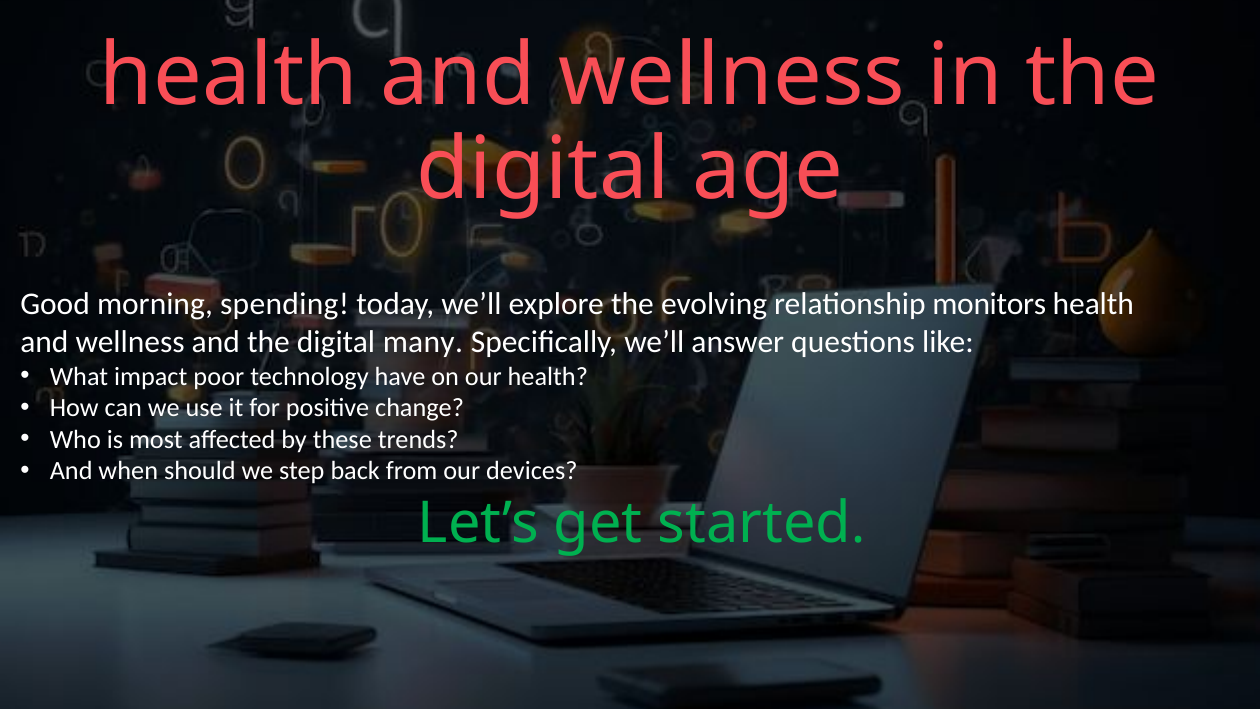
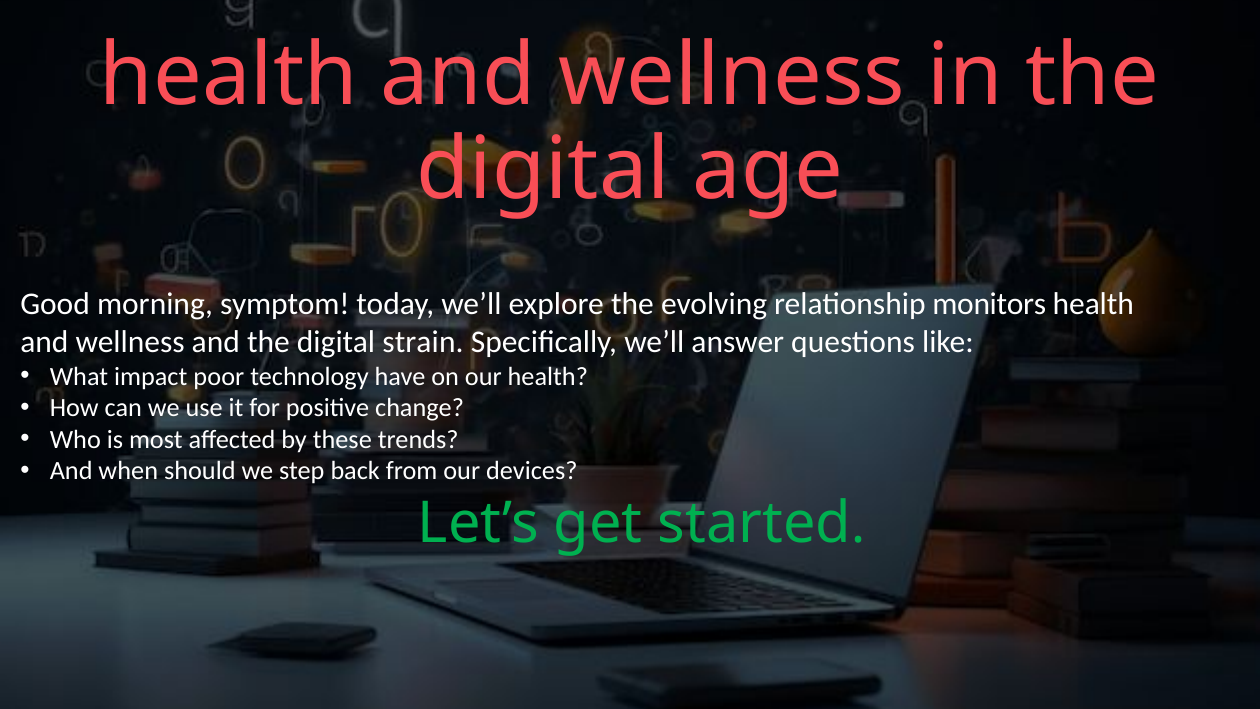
spending: spending -> symptom
many: many -> strain
